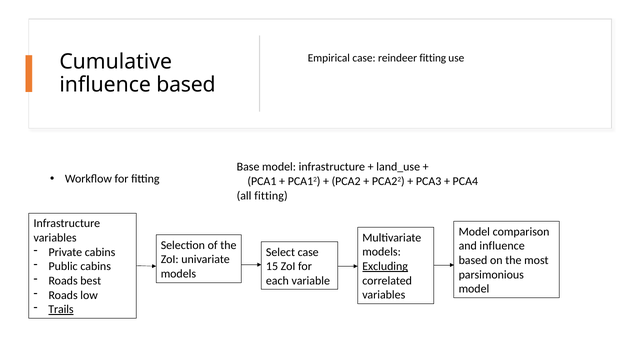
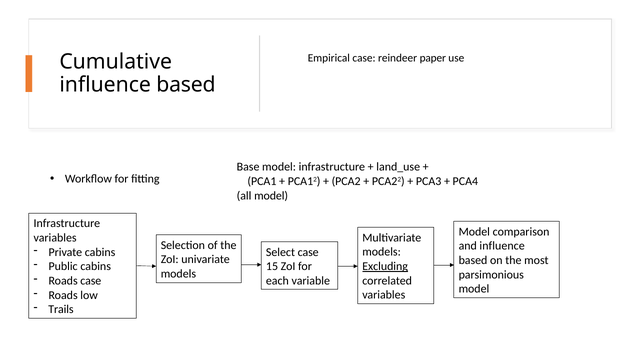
reindeer fitting: fitting -> paper
all fitting: fitting -> model
Roads best: best -> case
Trails underline: present -> none
